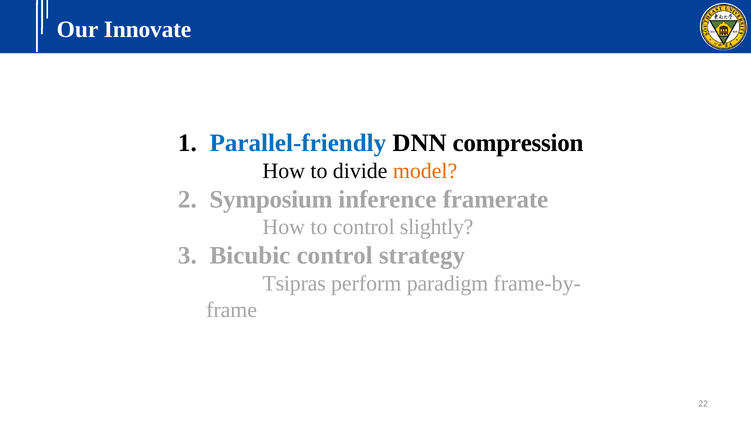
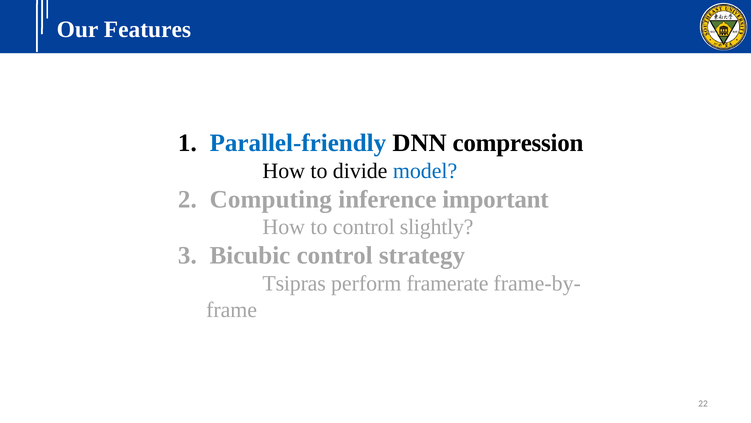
Innovate: Innovate -> Features
model colour: orange -> blue
Symposium: Symposium -> Computing
framerate: framerate -> important
paradigm: paradigm -> framerate
